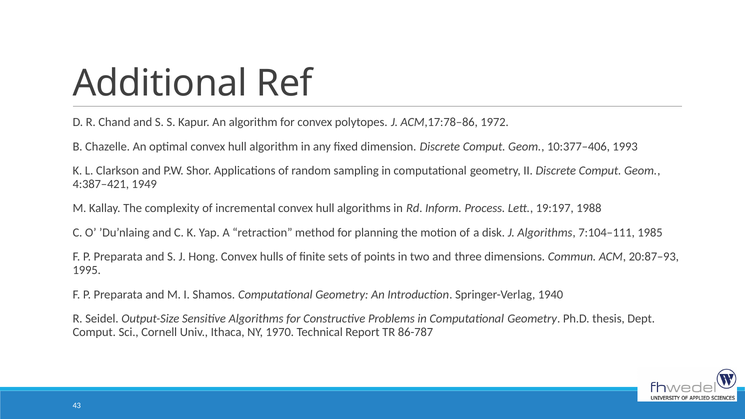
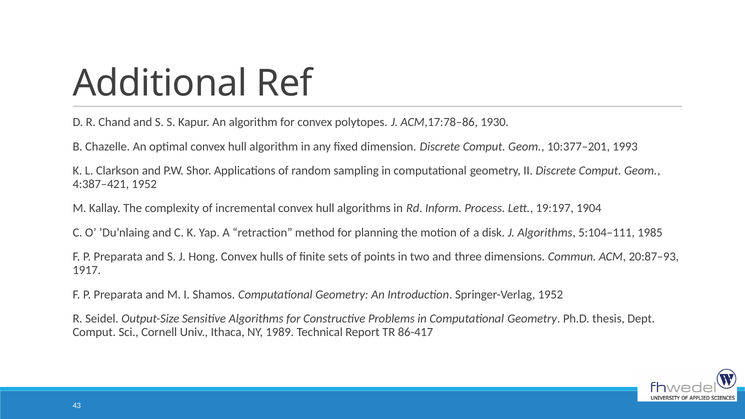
1972: 1972 -> 1930
10:377–406: 10:377–406 -> 10:377–201
4:387–421 1949: 1949 -> 1952
1988: 1988 -> 1904
7:104–111: 7:104–111 -> 5:104–111
1995: 1995 -> 1917
Springer-Verlag 1940: 1940 -> 1952
1970: 1970 -> 1989
86-787: 86-787 -> 86-417
